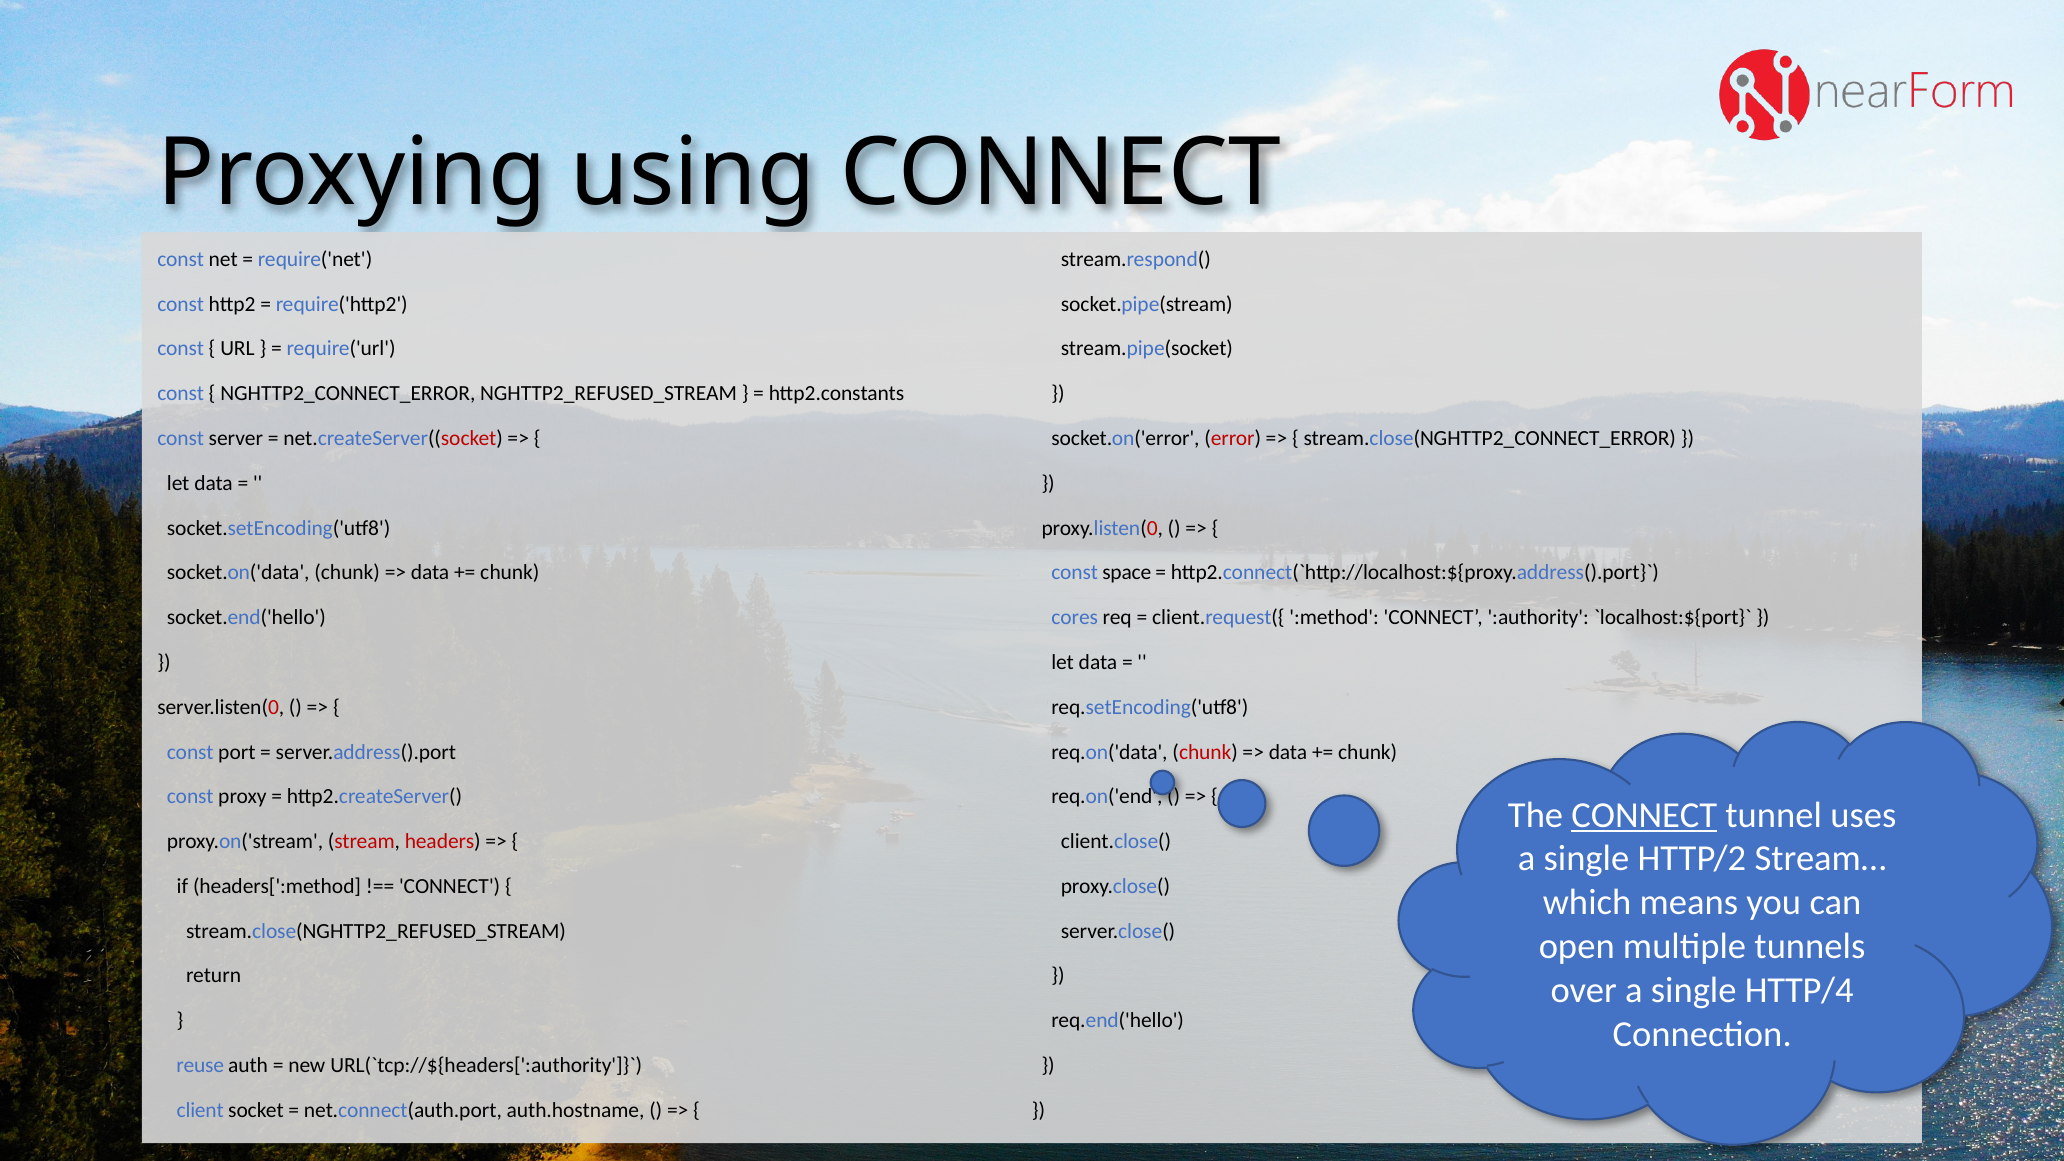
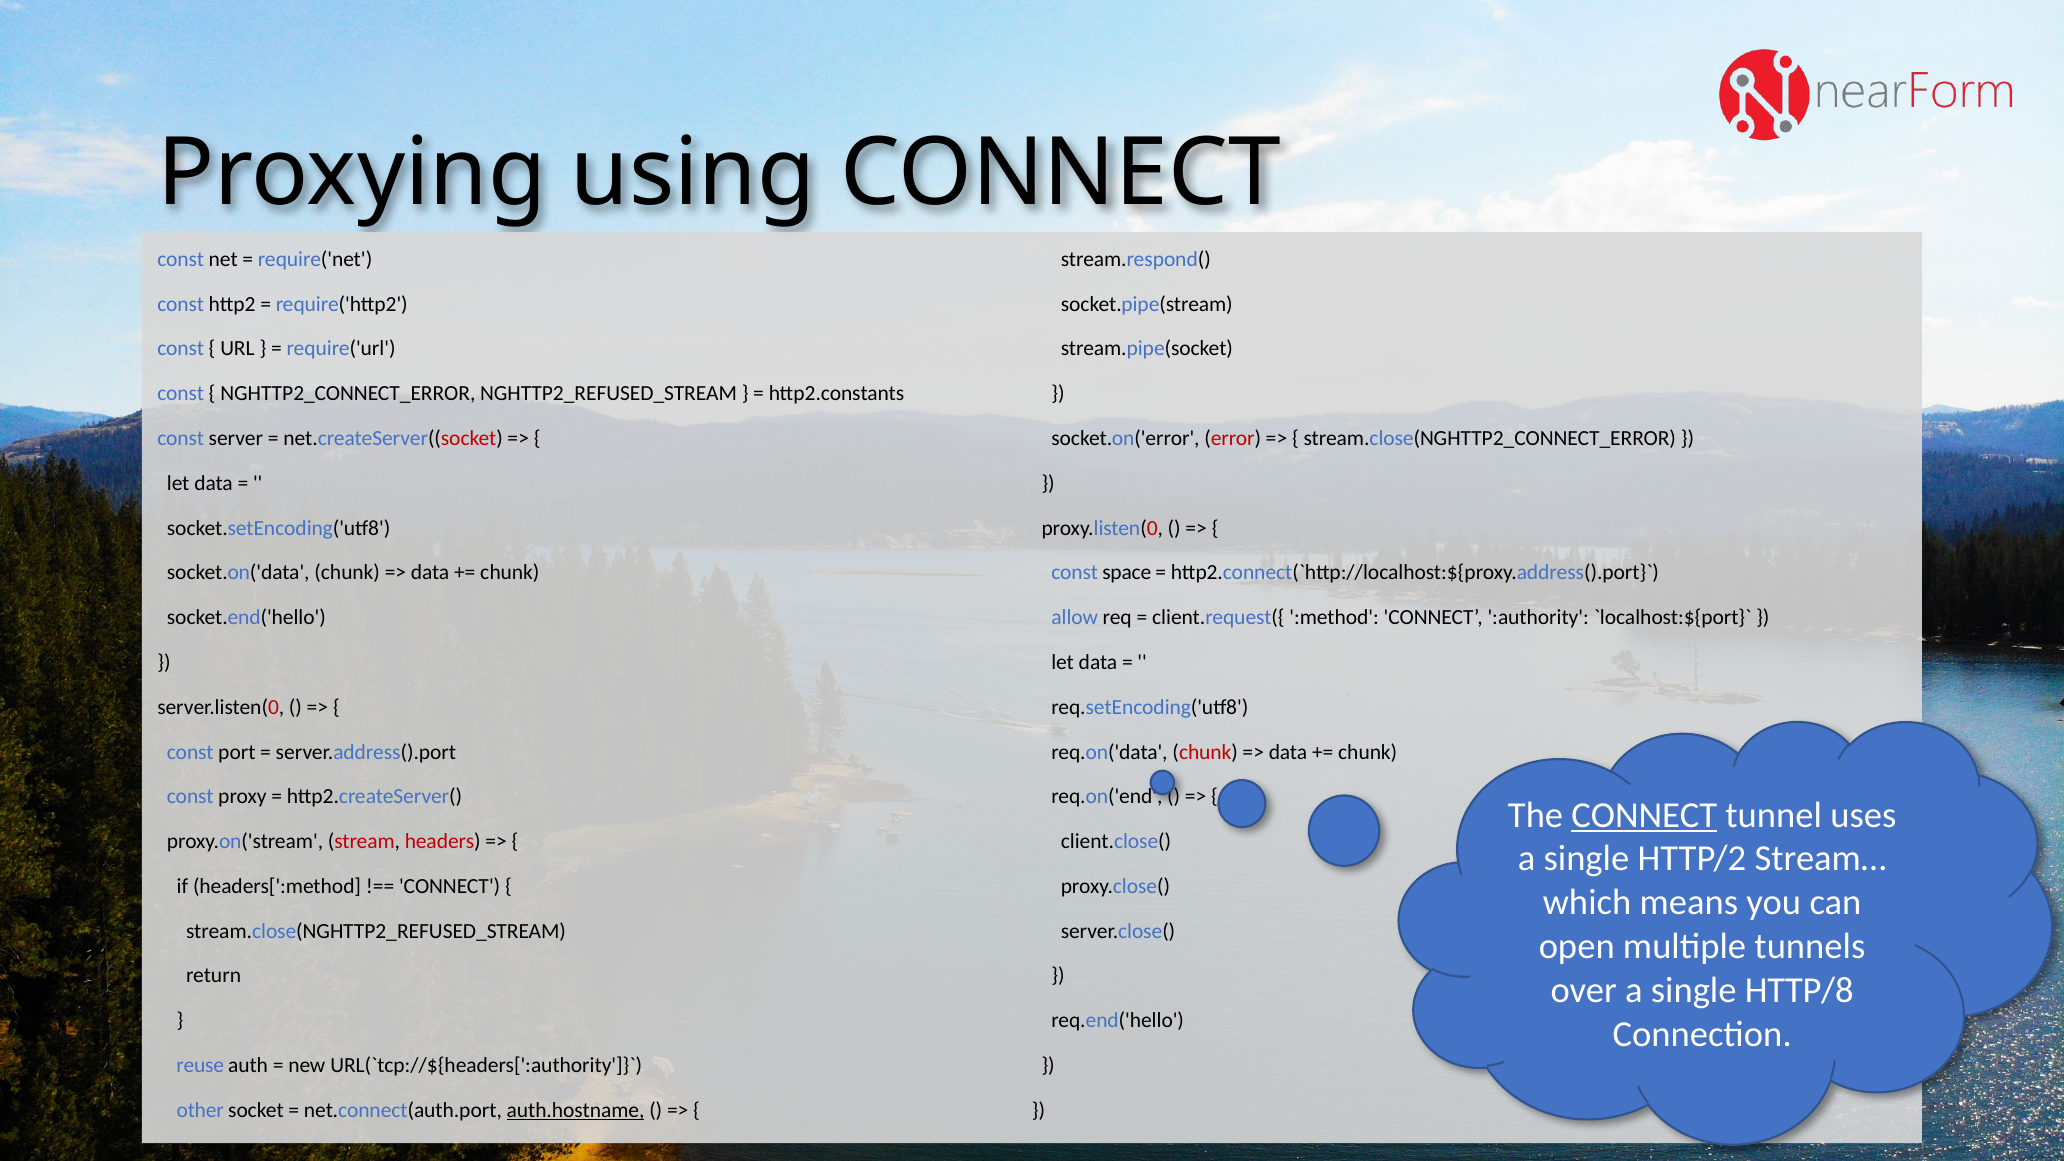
cores: cores -> allow
HTTP/4: HTTP/4 -> HTTP/8
client: client -> other
auth.hostname underline: none -> present
